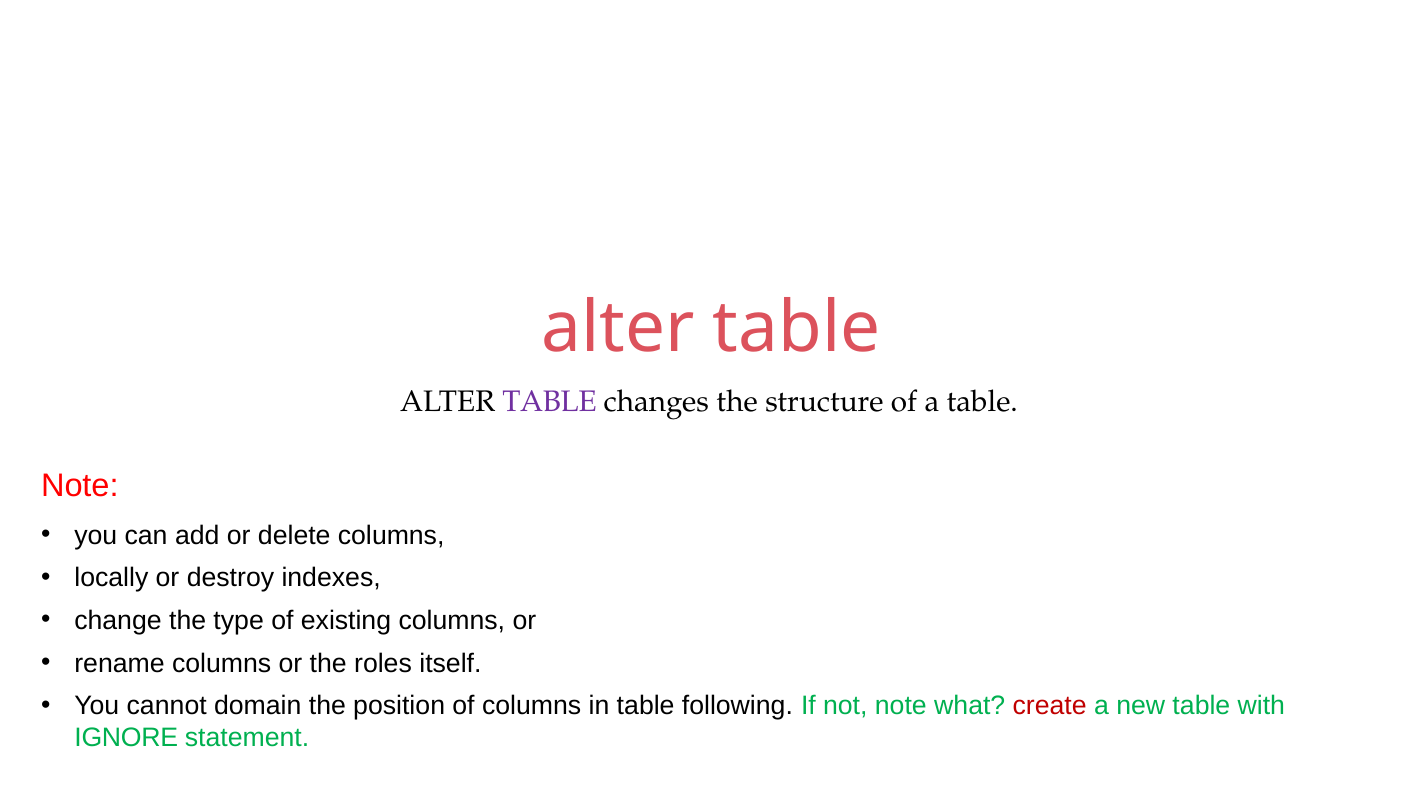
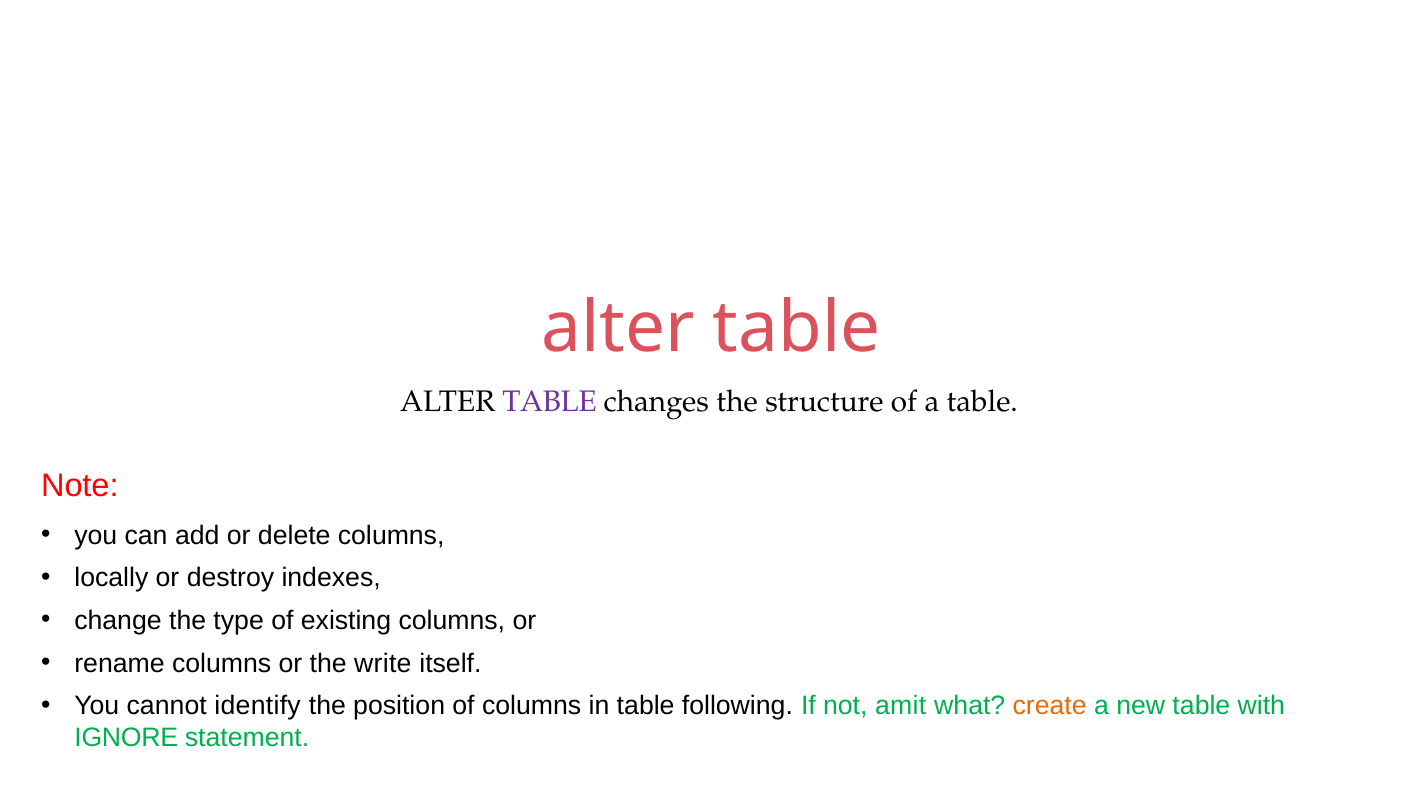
roles: roles -> write
domain: domain -> identify
not note: note -> amit
create colour: red -> orange
